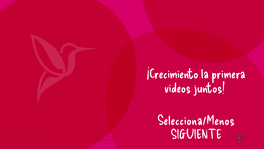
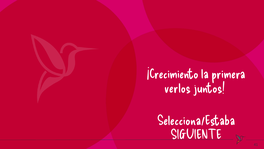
videos: videos -> verlos
Selecciona/Menos: Selecciona/Menos -> Selecciona/Estaba
